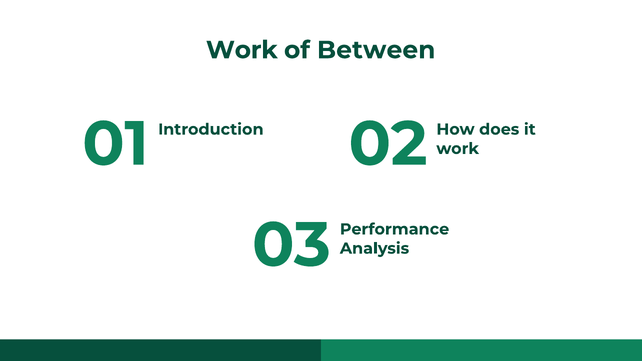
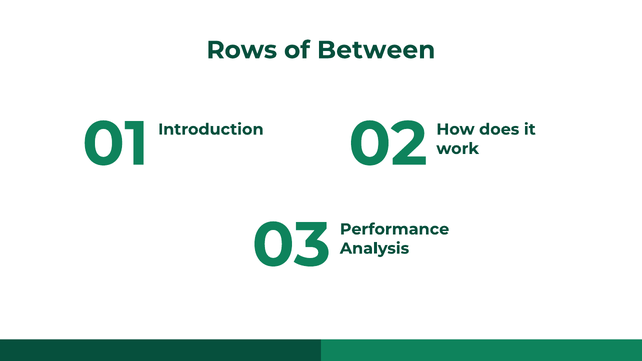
Work at (242, 50): Work -> Rows
